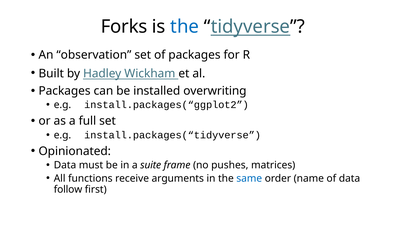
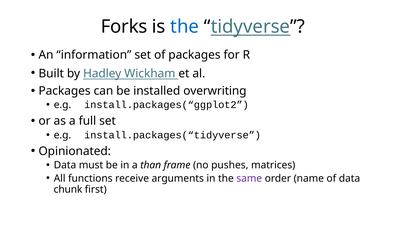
observation: observation -> information
suite: suite -> than
same colour: blue -> purple
follow: follow -> chunk
